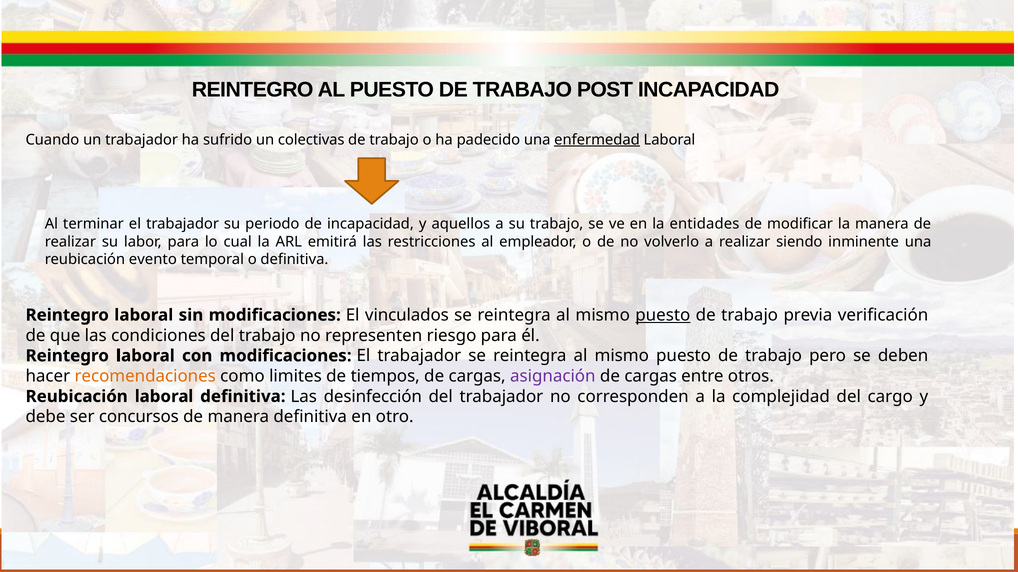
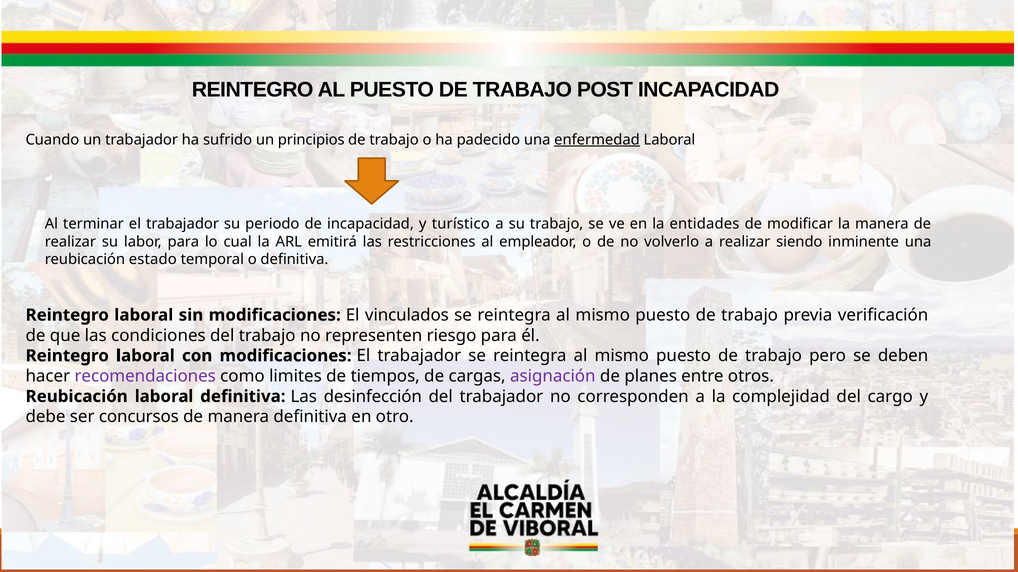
colectivas: colectivas -> principios
aquellos: aquellos -> turístico
evento: evento -> estado
puesto at (663, 315) underline: present -> none
recomendaciones colour: orange -> purple
cargas at (651, 377): cargas -> planes
